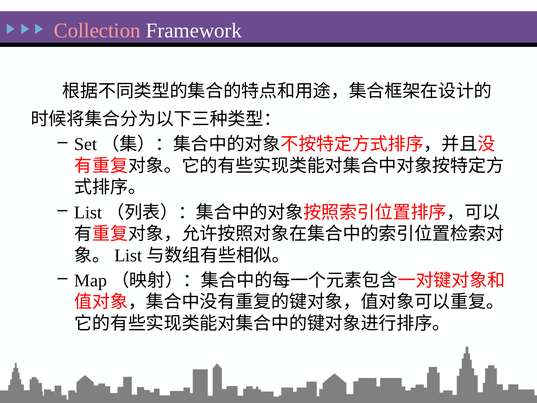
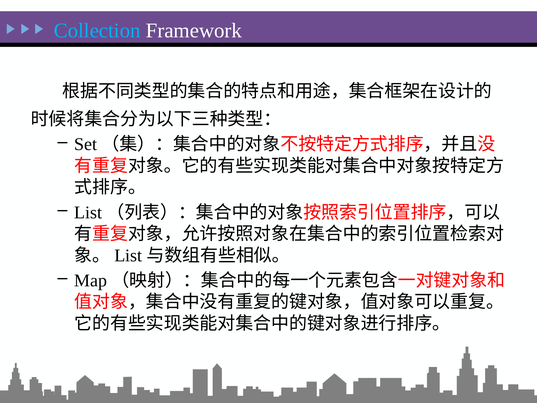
Collection colour: pink -> light blue
